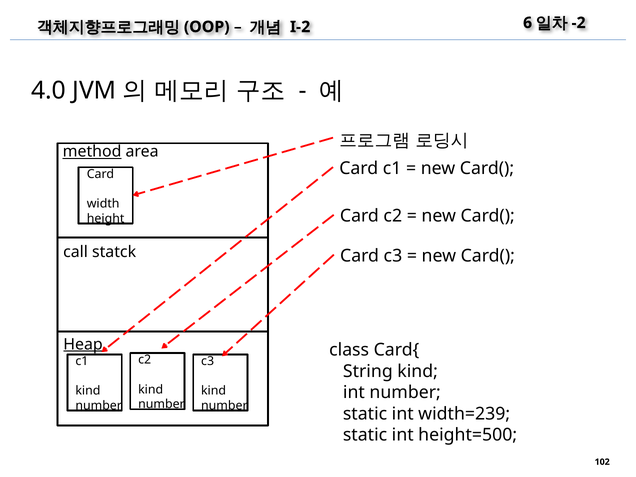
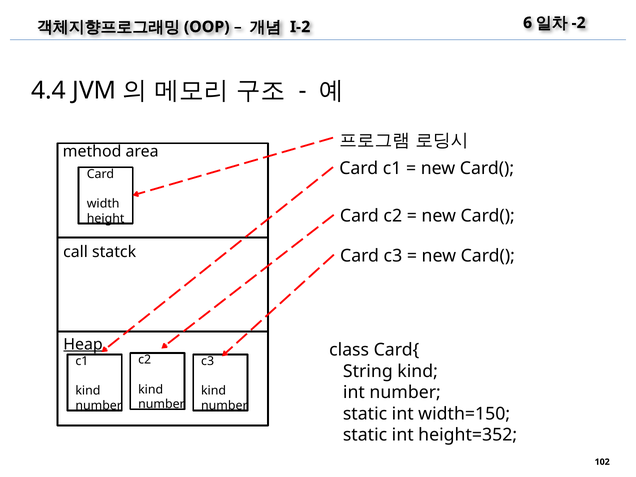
4.0: 4.0 -> 4.4
method underline: present -> none
width=239: width=239 -> width=150
height=500: height=500 -> height=352
